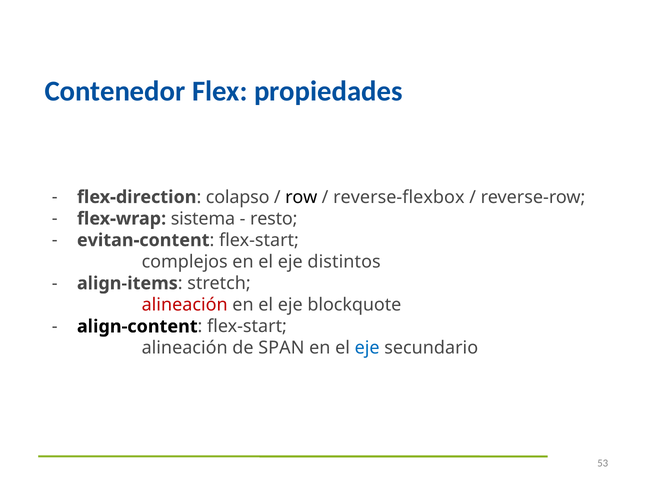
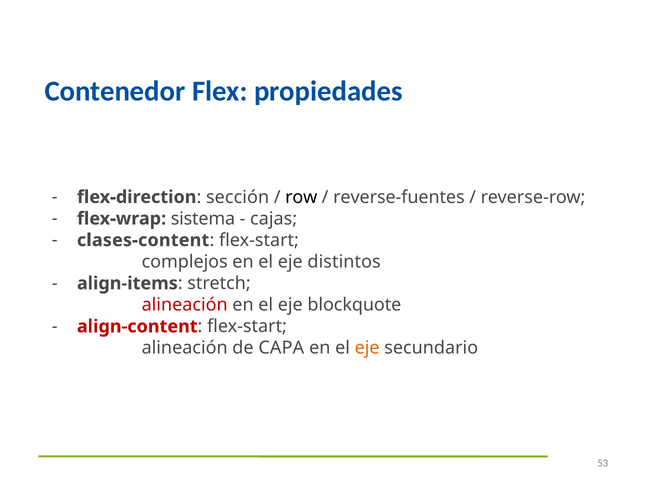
colapso: colapso -> sección
reverse-flexbox: reverse-flexbox -> reverse-fuentes
resto: resto -> cajas
evitan-content: evitan-content -> clases-content
align-content colour: black -> red
SPAN: SPAN -> CAPA
eje at (367, 348) colour: blue -> orange
